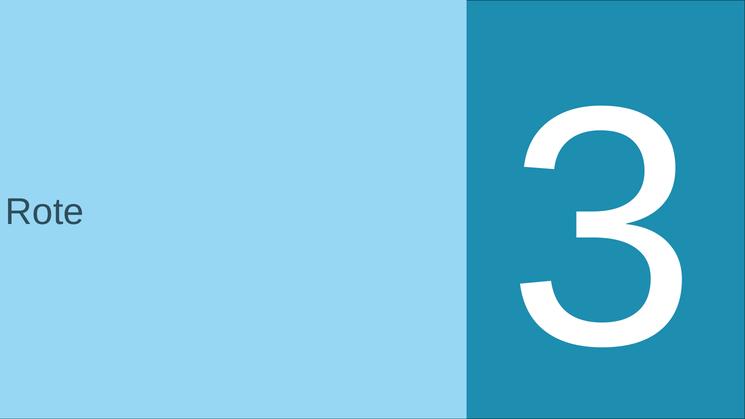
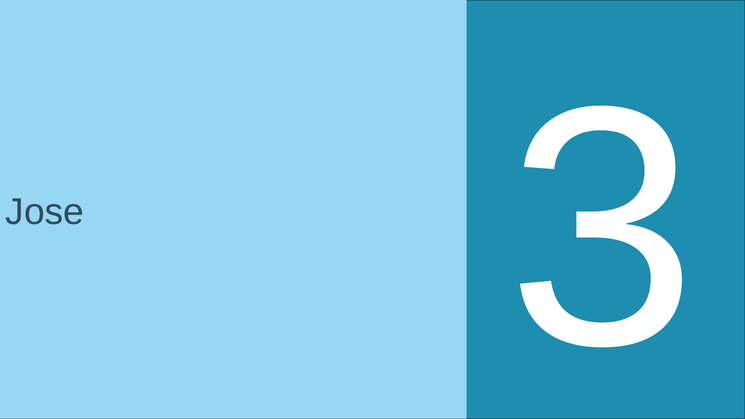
Rote: Rote -> Jose
